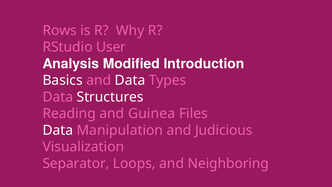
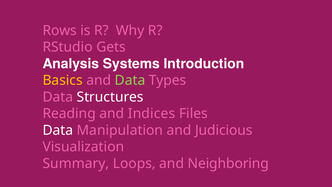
User: User -> Gets
Modified: Modified -> Systems
Basics colour: white -> yellow
Data at (130, 80) colour: white -> light green
Guinea: Guinea -> Indices
Separator: Separator -> Summary
